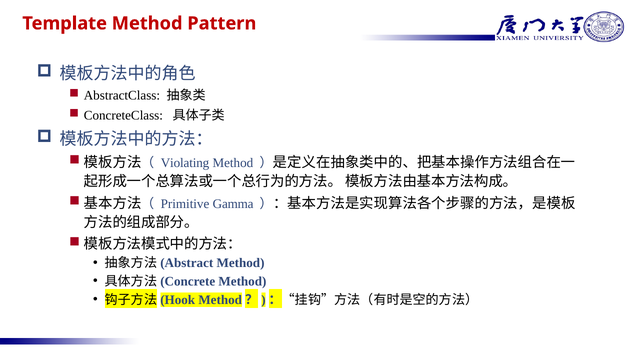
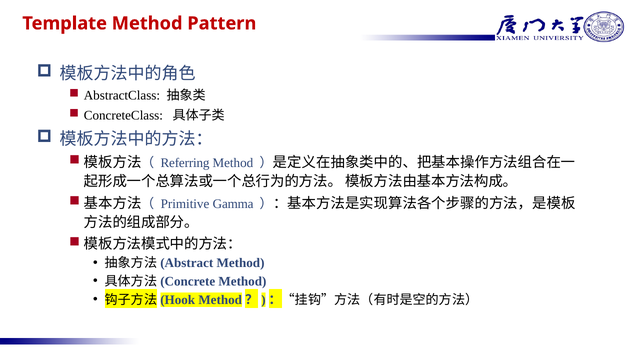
Violating: Violating -> Referring
